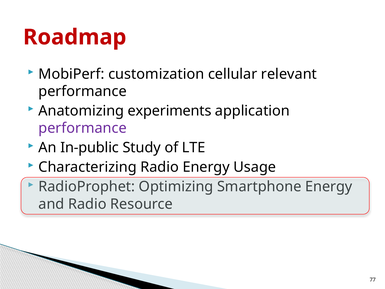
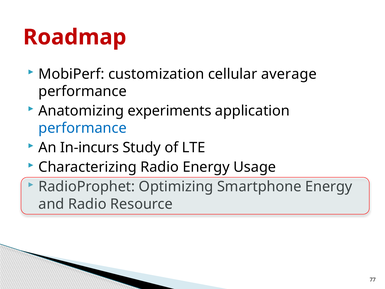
relevant: relevant -> average
performance at (83, 128) colour: purple -> blue
In-public: In-public -> In-incurs
